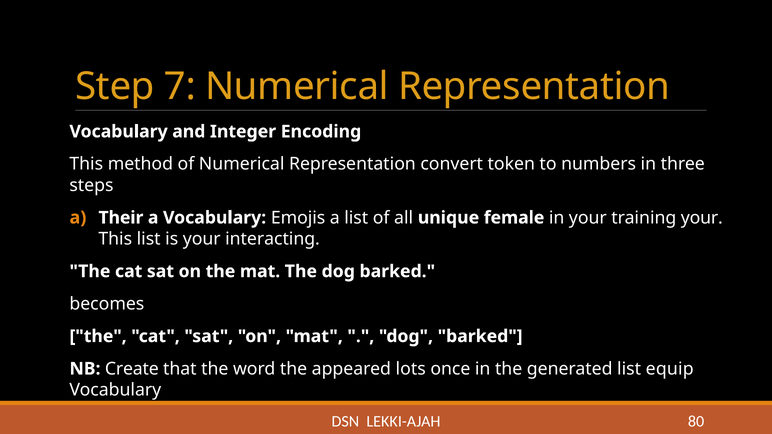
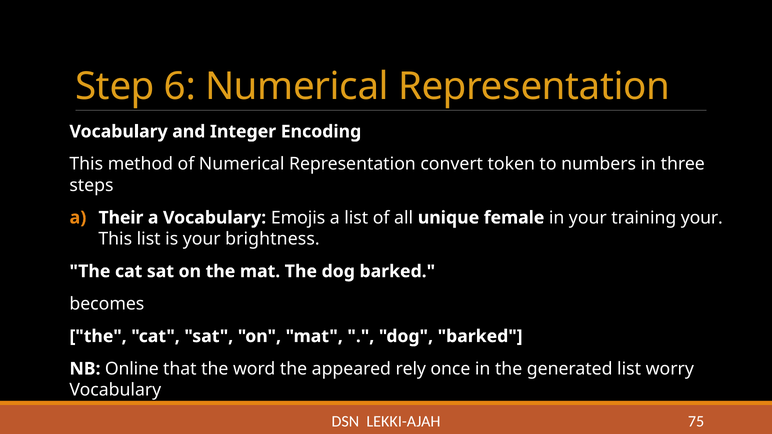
7: 7 -> 6
interacting: interacting -> brightness
Create: Create -> Online
lots: lots -> rely
equip: equip -> worry
80: 80 -> 75
